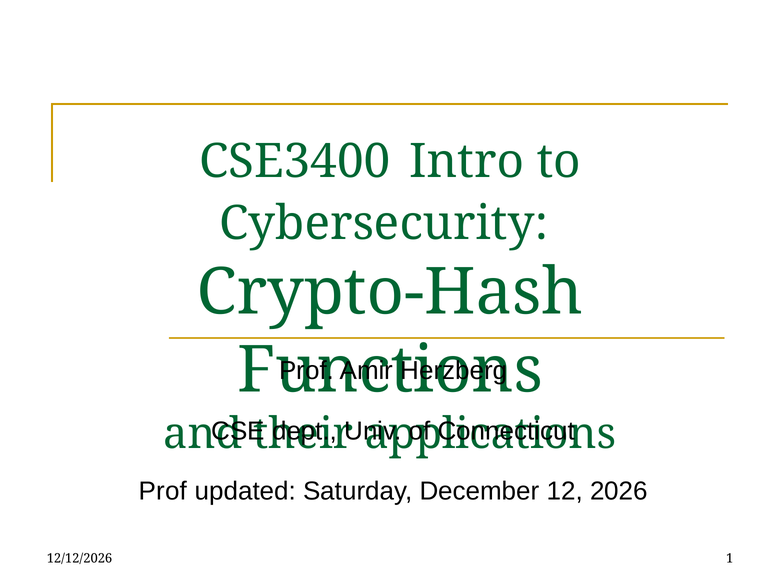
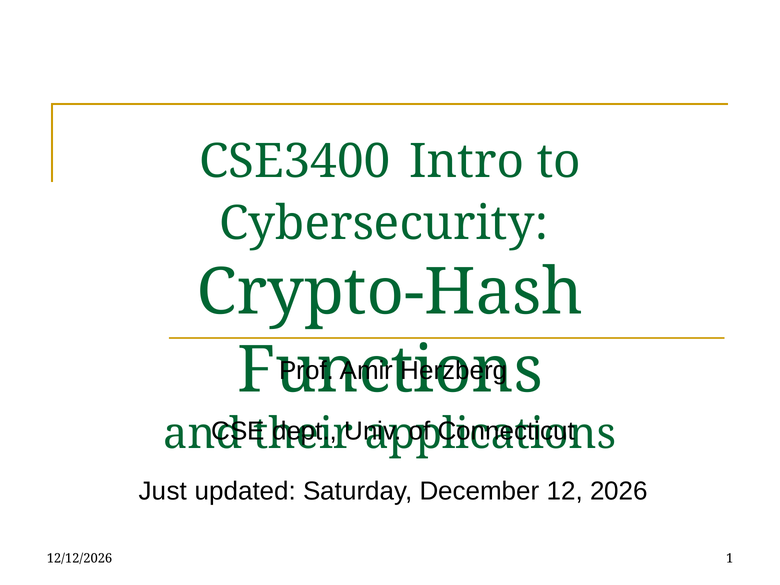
Prof at (163, 491): Prof -> Just
